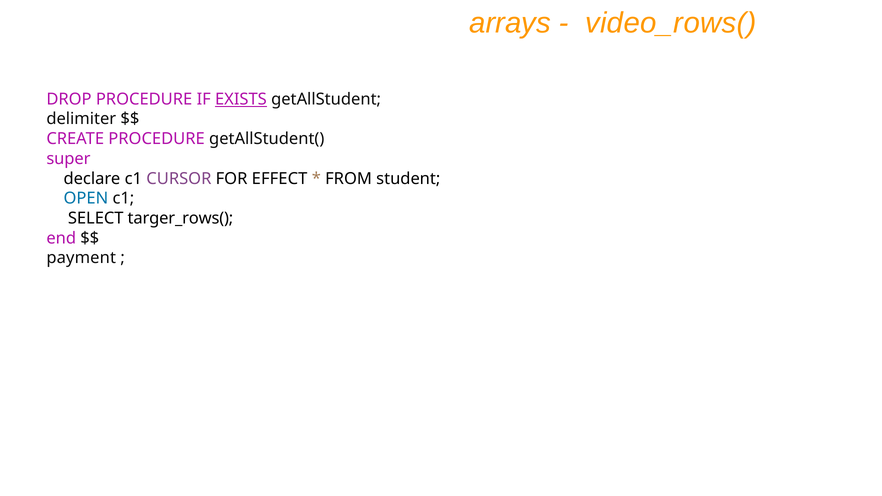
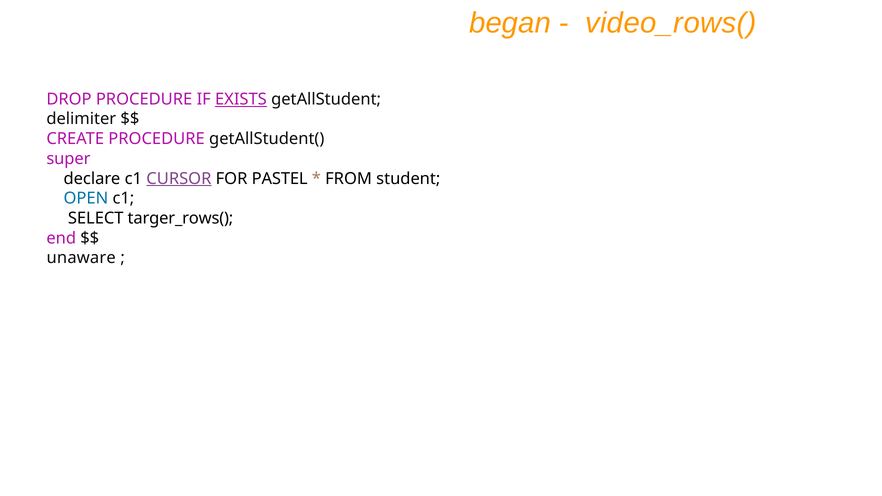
arrays: arrays -> began
CURSOR underline: none -> present
EFFECT: EFFECT -> PASTEL
payment: payment -> unaware
